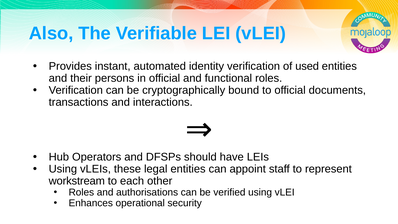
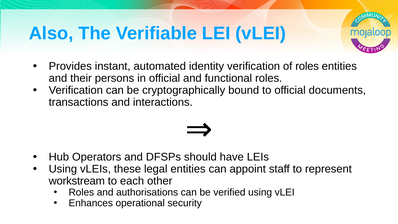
of used: used -> roles
